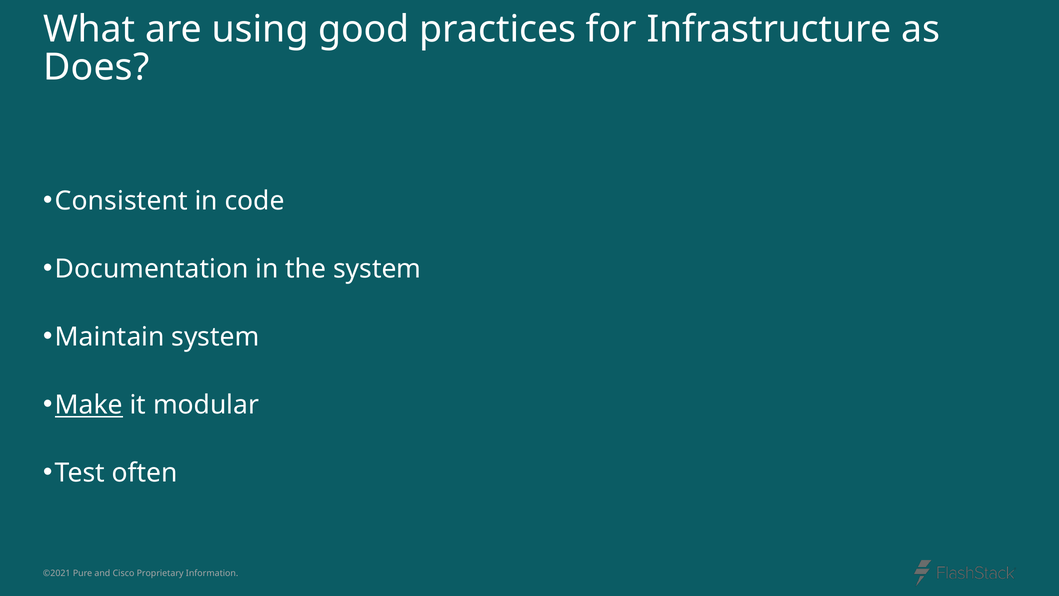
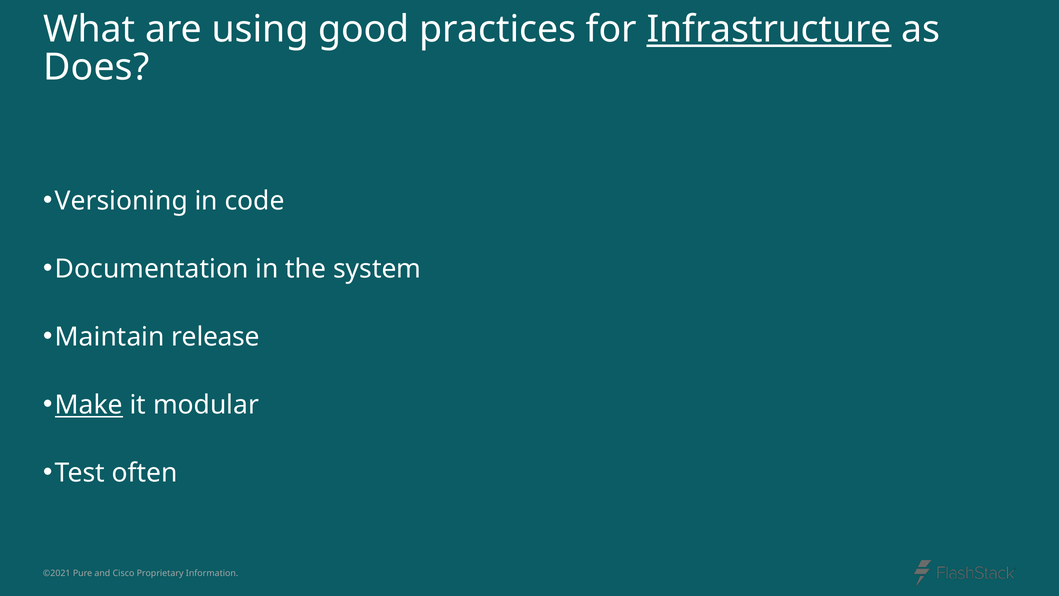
Infrastructure underline: none -> present
Consistent: Consistent -> Versioning
Maintain system: system -> release
